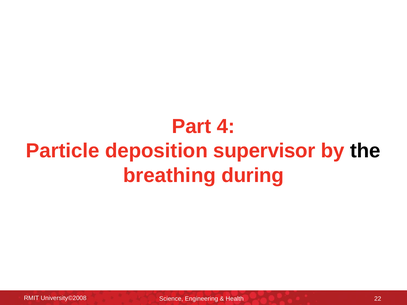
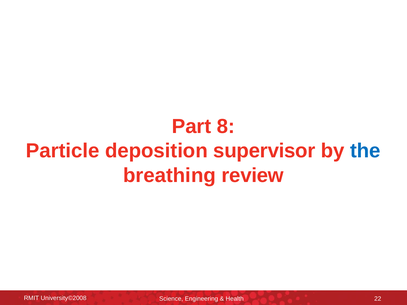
4: 4 -> 8
the colour: black -> blue
during: during -> review
